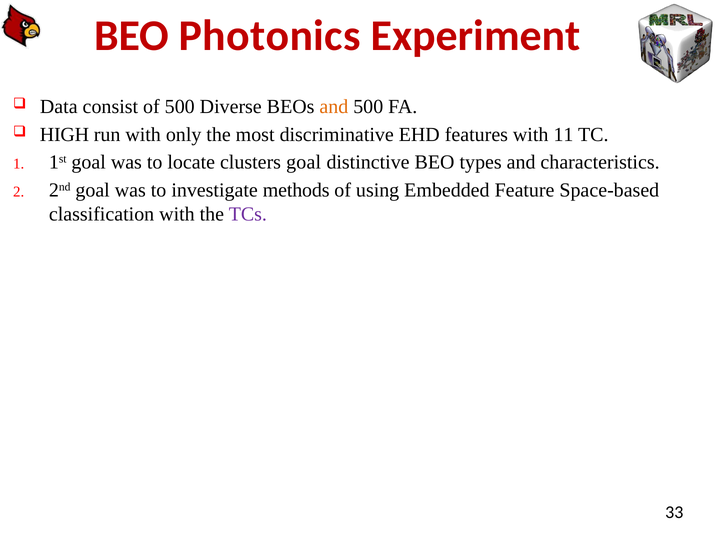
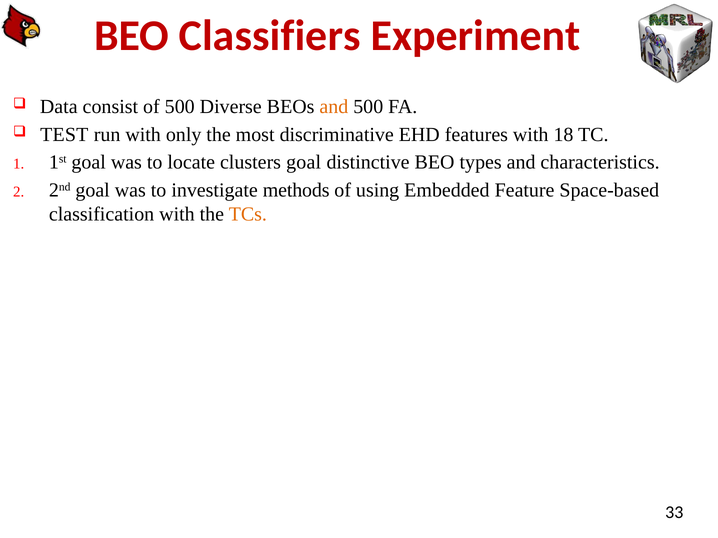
Photonics: Photonics -> Classifiers
HIGH: HIGH -> TEST
11: 11 -> 18
TCs colour: purple -> orange
